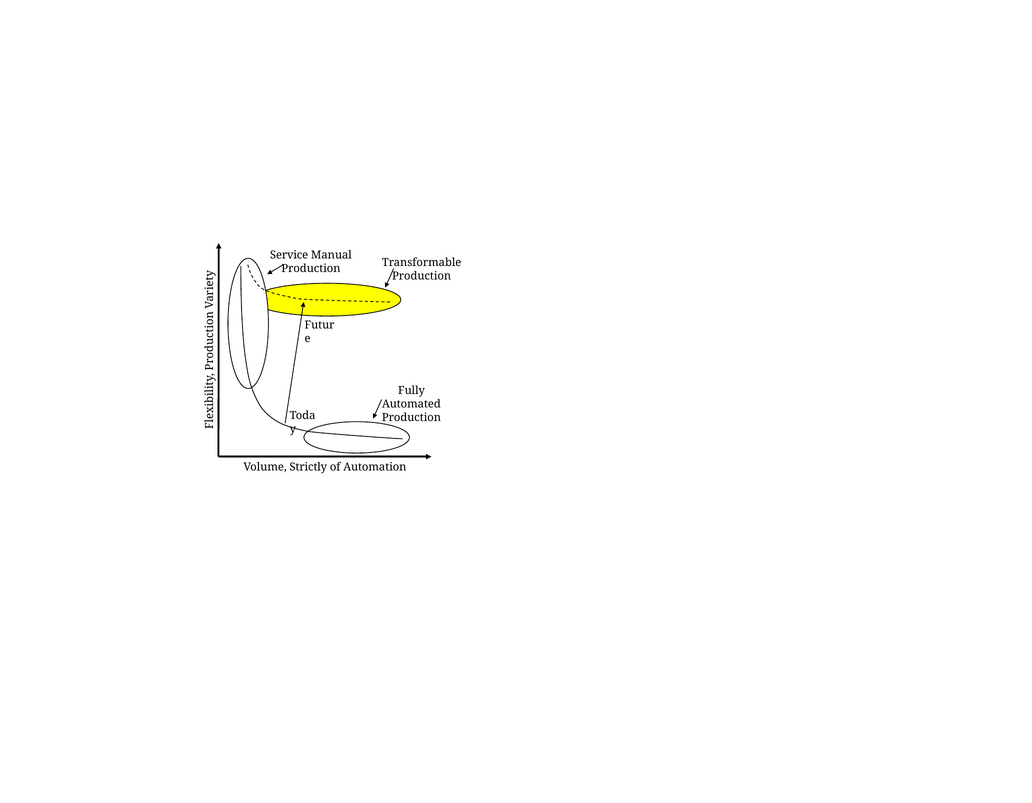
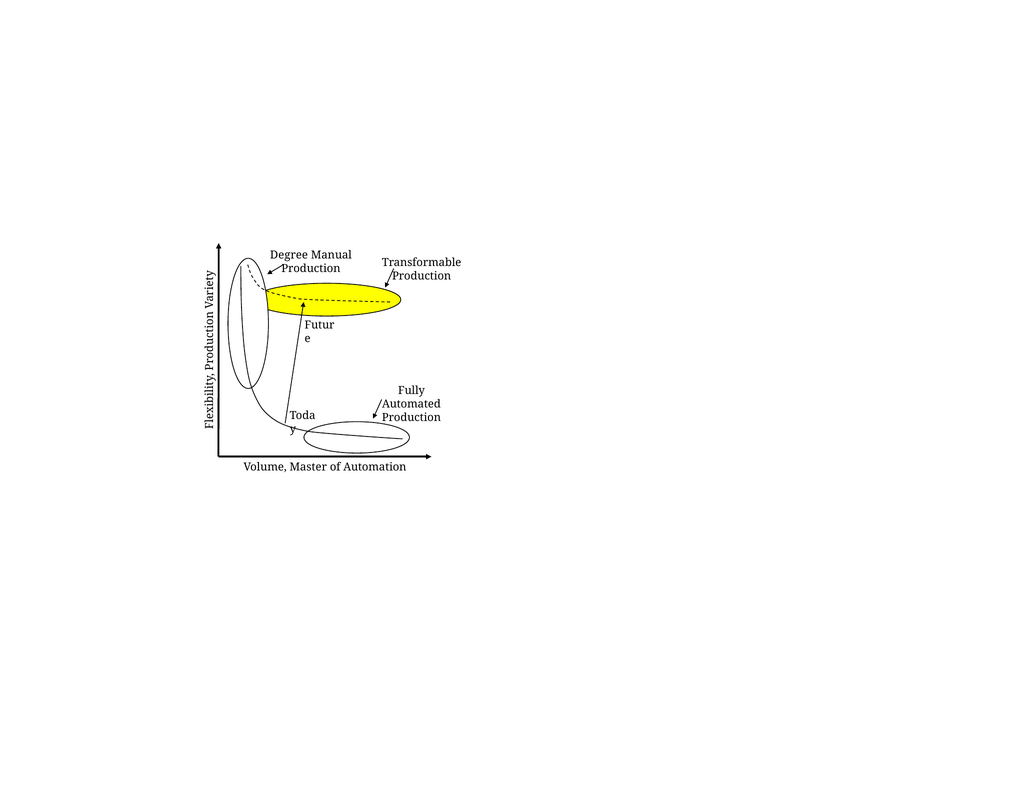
Service: Service -> Degree
Strictly: Strictly -> Master
